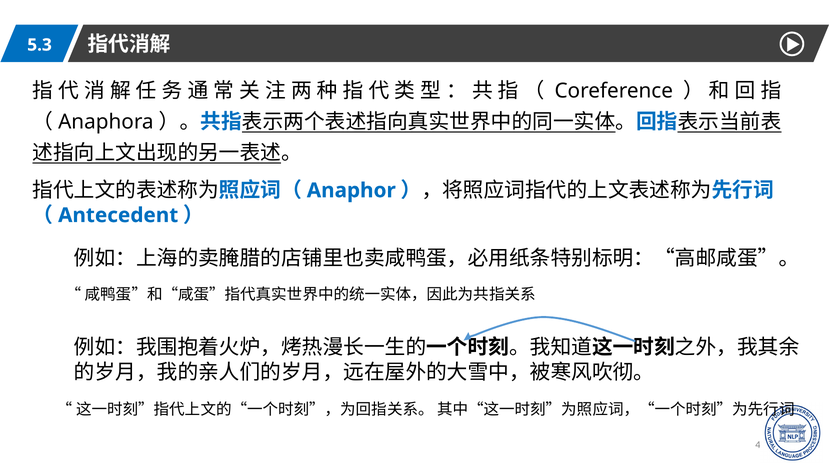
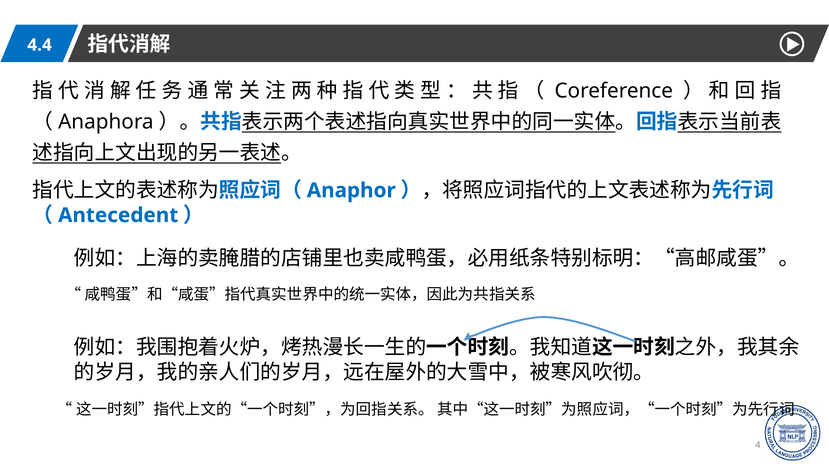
5.3: 5.3 -> 4.4
